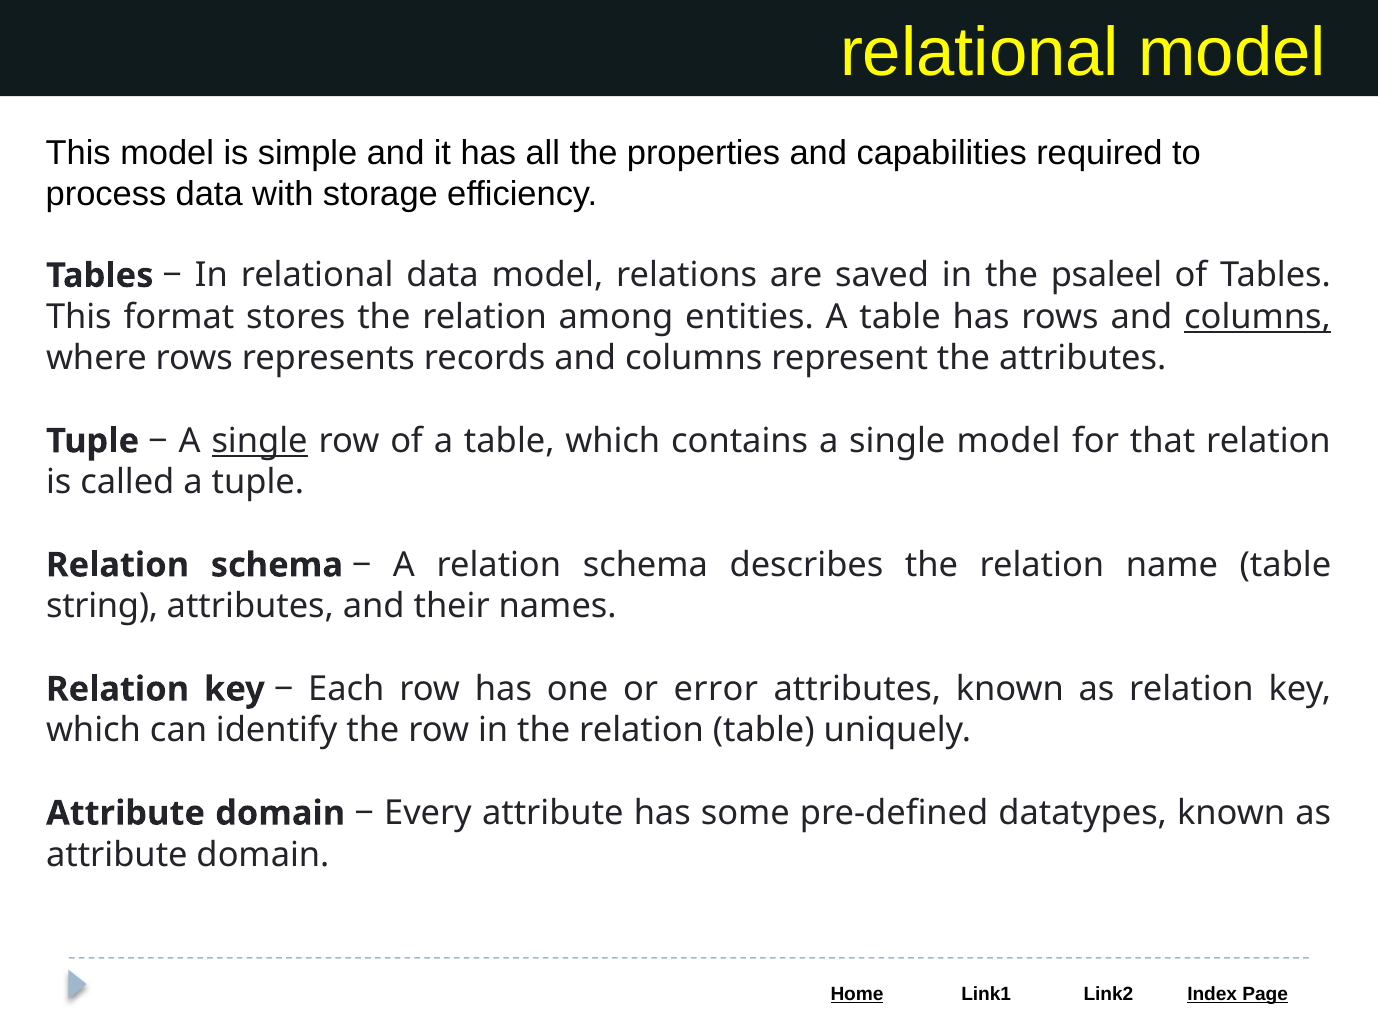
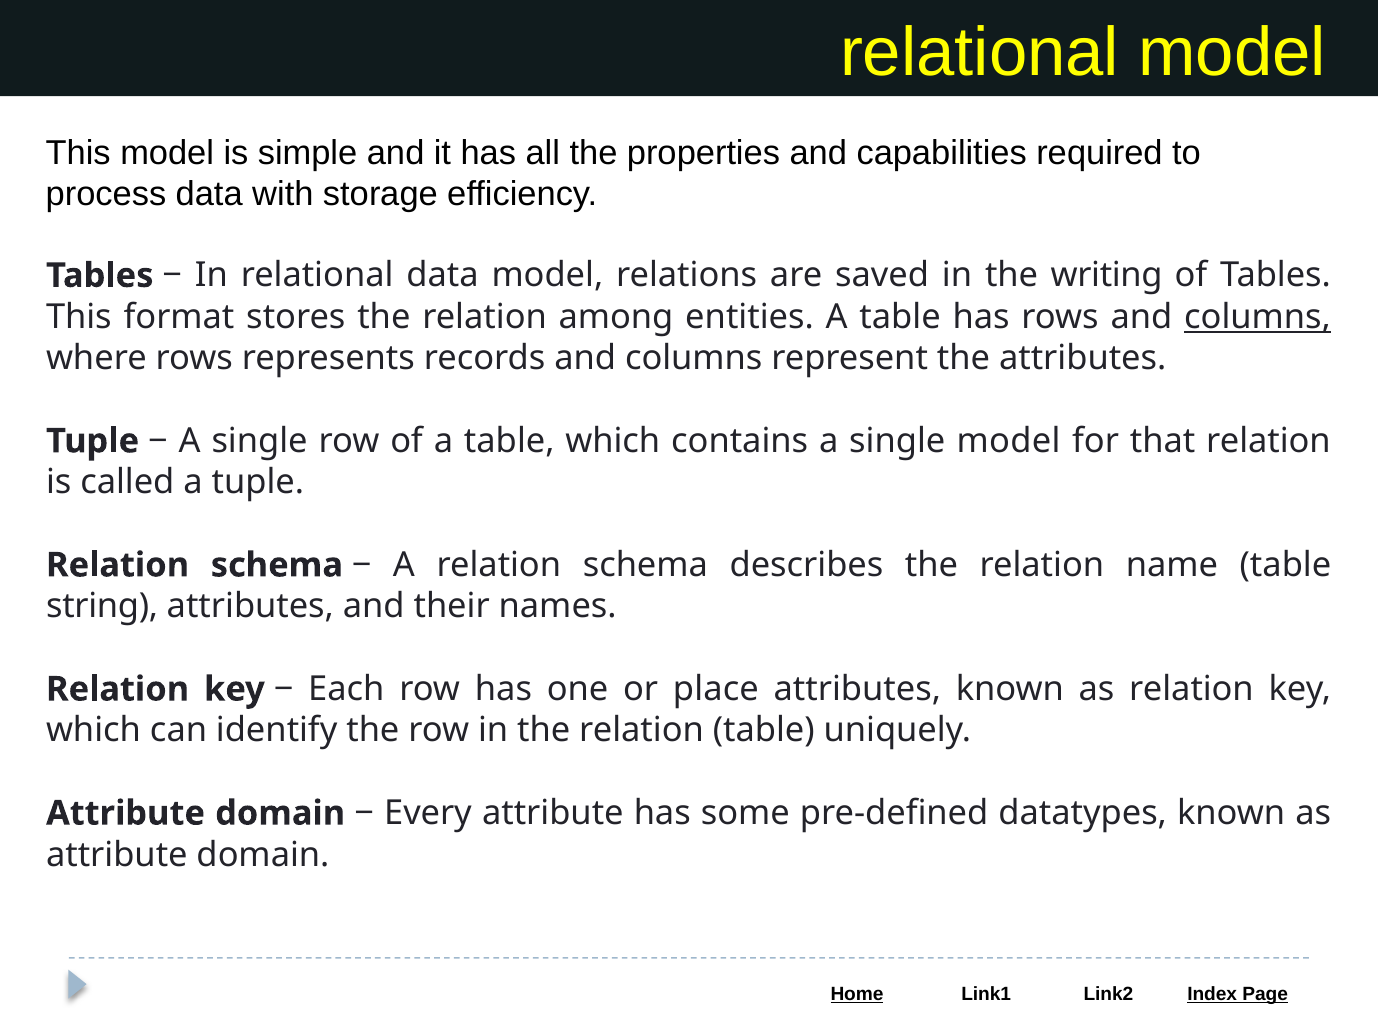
psaleel: psaleel -> writing
single at (260, 441) underline: present -> none
error: error -> place
